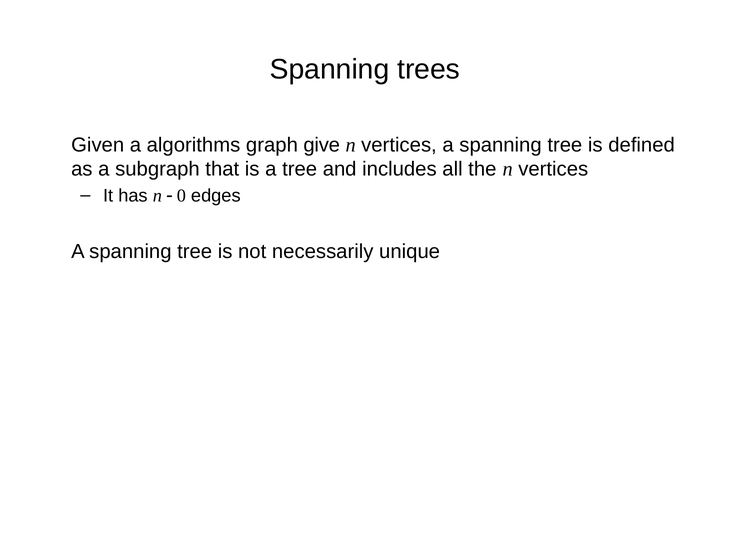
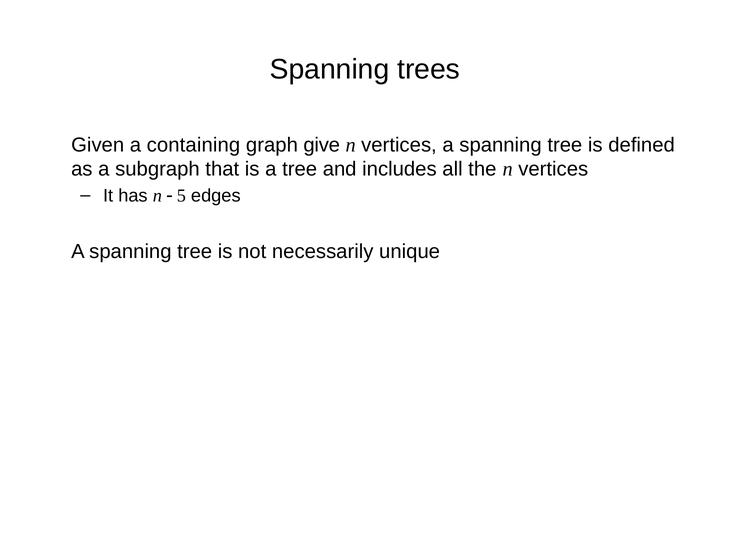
algorithms: algorithms -> containing
0: 0 -> 5
